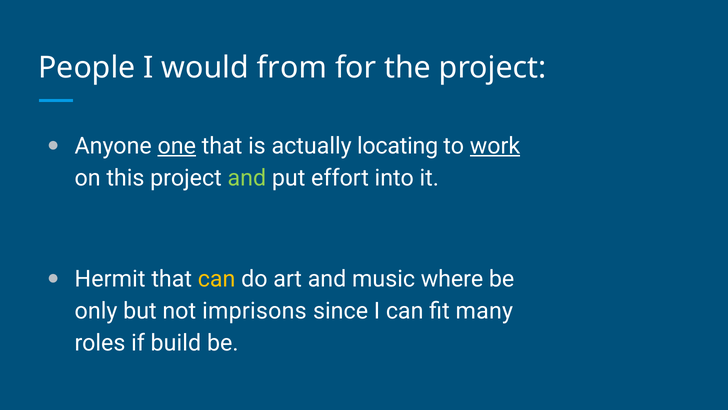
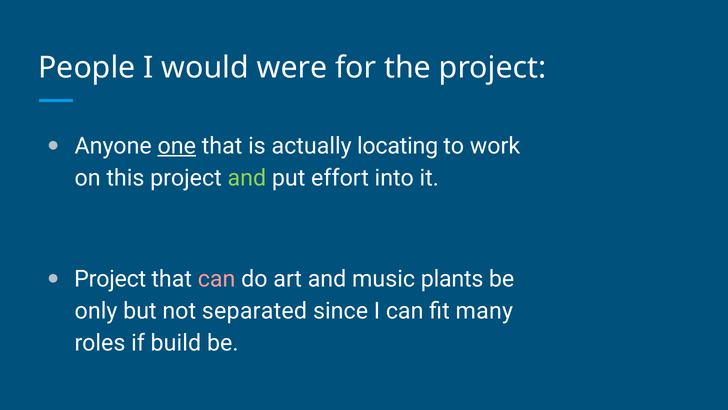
from: from -> were
work underline: present -> none
Hermit at (110, 279): Hermit -> Project
can at (217, 279) colour: yellow -> pink
where: where -> plants
imprisons: imprisons -> separated
